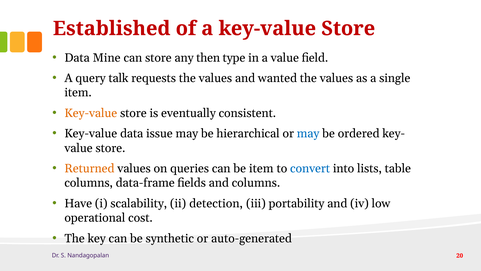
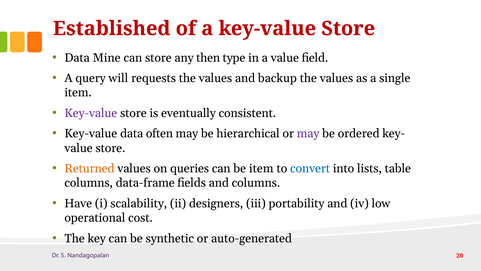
talk: talk -> will
wanted: wanted -> backup
Key-value at (91, 113) colour: orange -> purple
issue: issue -> often
may at (308, 133) colour: blue -> purple
detection: detection -> designers
